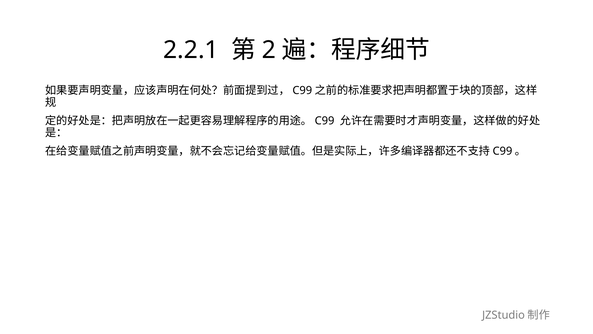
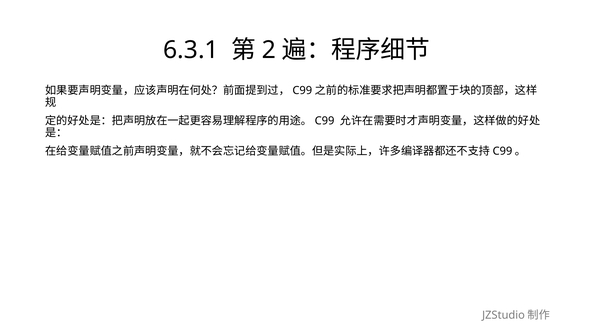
2.2.1: 2.2.1 -> 6.3.1
